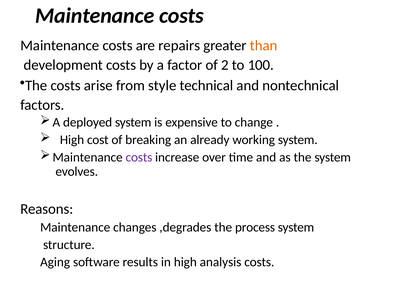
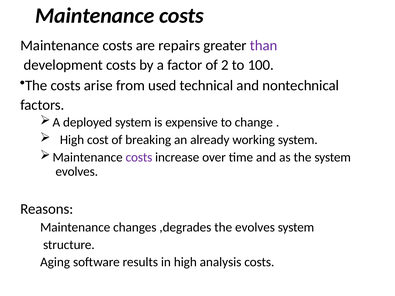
than colour: orange -> purple
style: style -> used
the process: process -> evolves
